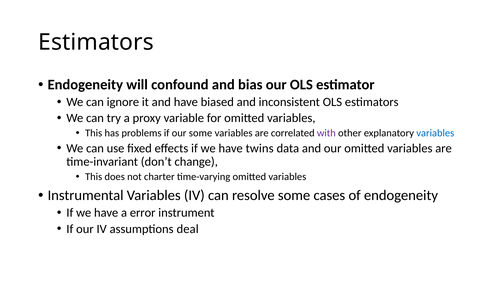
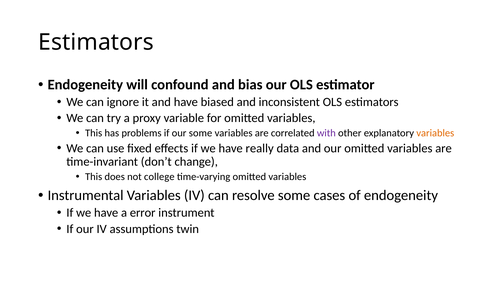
variables at (435, 133) colour: blue -> orange
twins: twins -> really
charter: charter -> college
deal: deal -> twin
